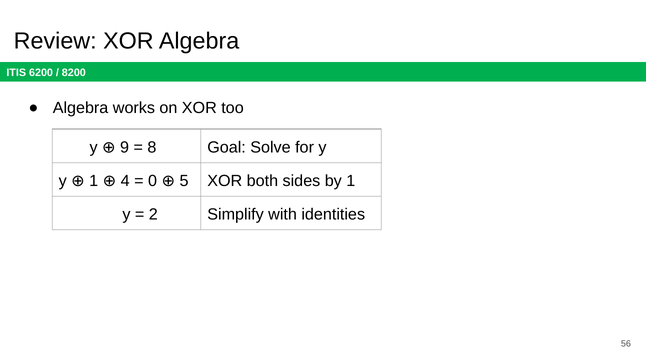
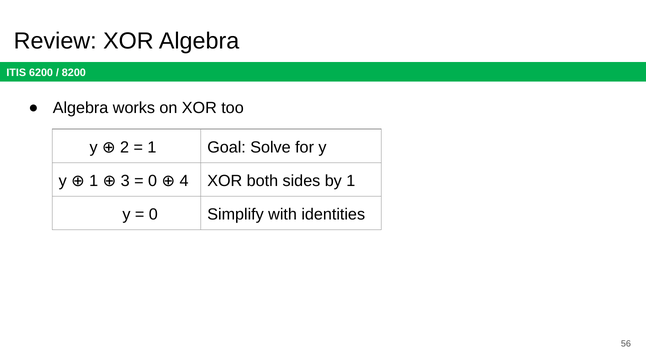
9: 9 -> 2
8 at (152, 148): 8 -> 1
4: 4 -> 3
5: 5 -> 4
2 at (153, 215): 2 -> 0
